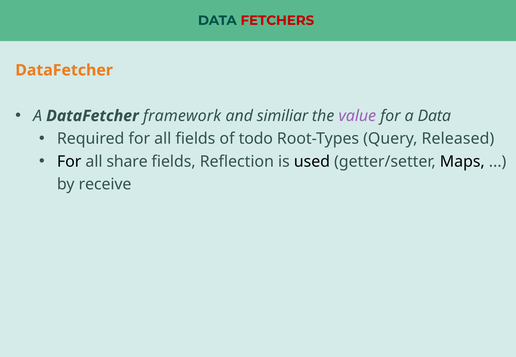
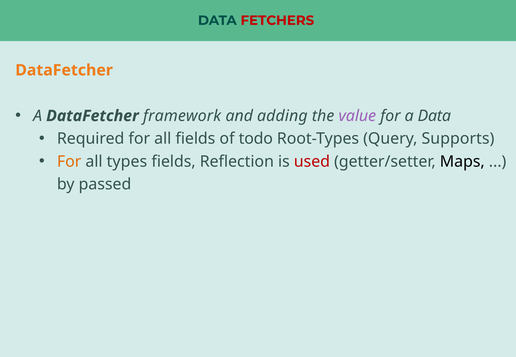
similiar: similiar -> adding
Released: Released -> Supports
For at (69, 162) colour: black -> orange
share: share -> types
used colour: black -> red
receive: receive -> passed
